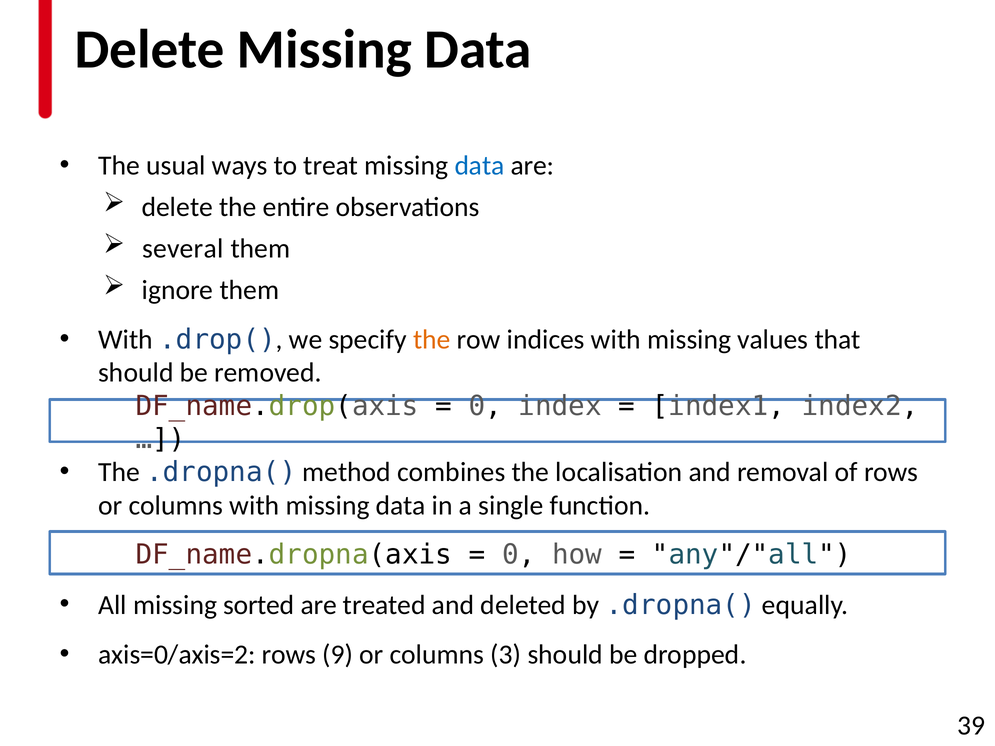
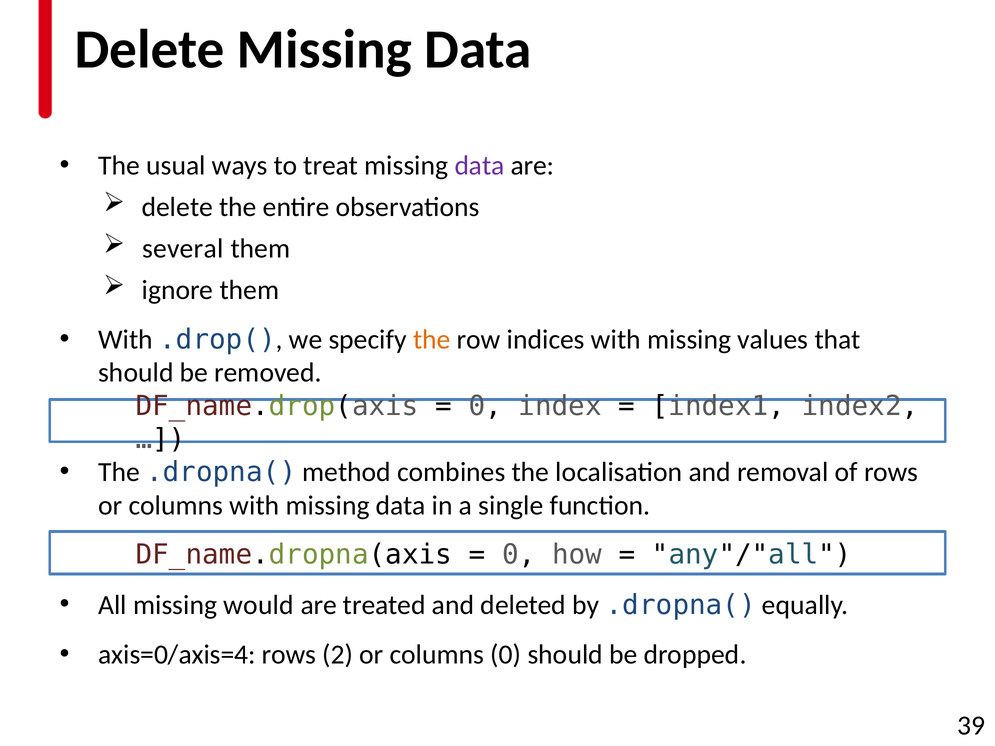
data at (480, 166) colour: blue -> purple
sorted: sorted -> would
axis=0/axis=2: axis=0/axis=2 -> axis=0/axis=4
9: 9 -> 2
columns 3: 3 -> 0
